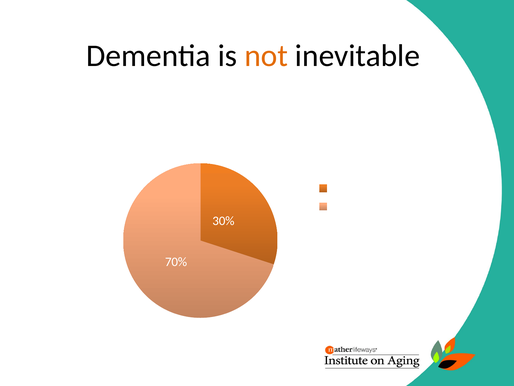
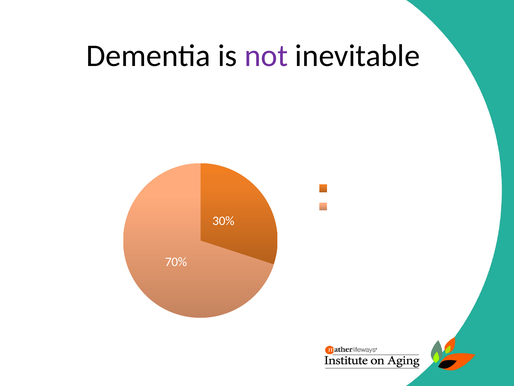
not colour: orange -> purple
